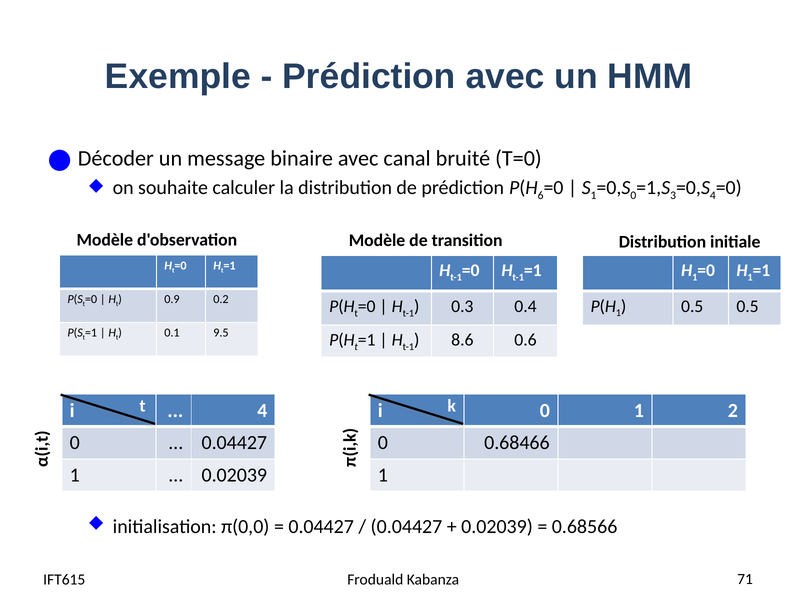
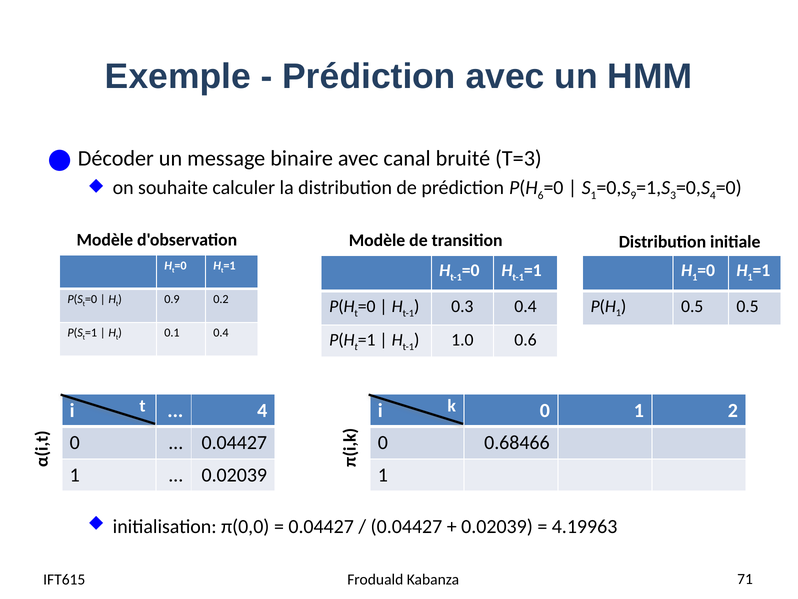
T=0: T=0 -> T=3
0 at (633, 195): 0 -> 9
0.1 9.5: 9.5 -> 0.4
8.6: 8.6 -> 1.0
0.68566: 0.68566 -> 4.19963
